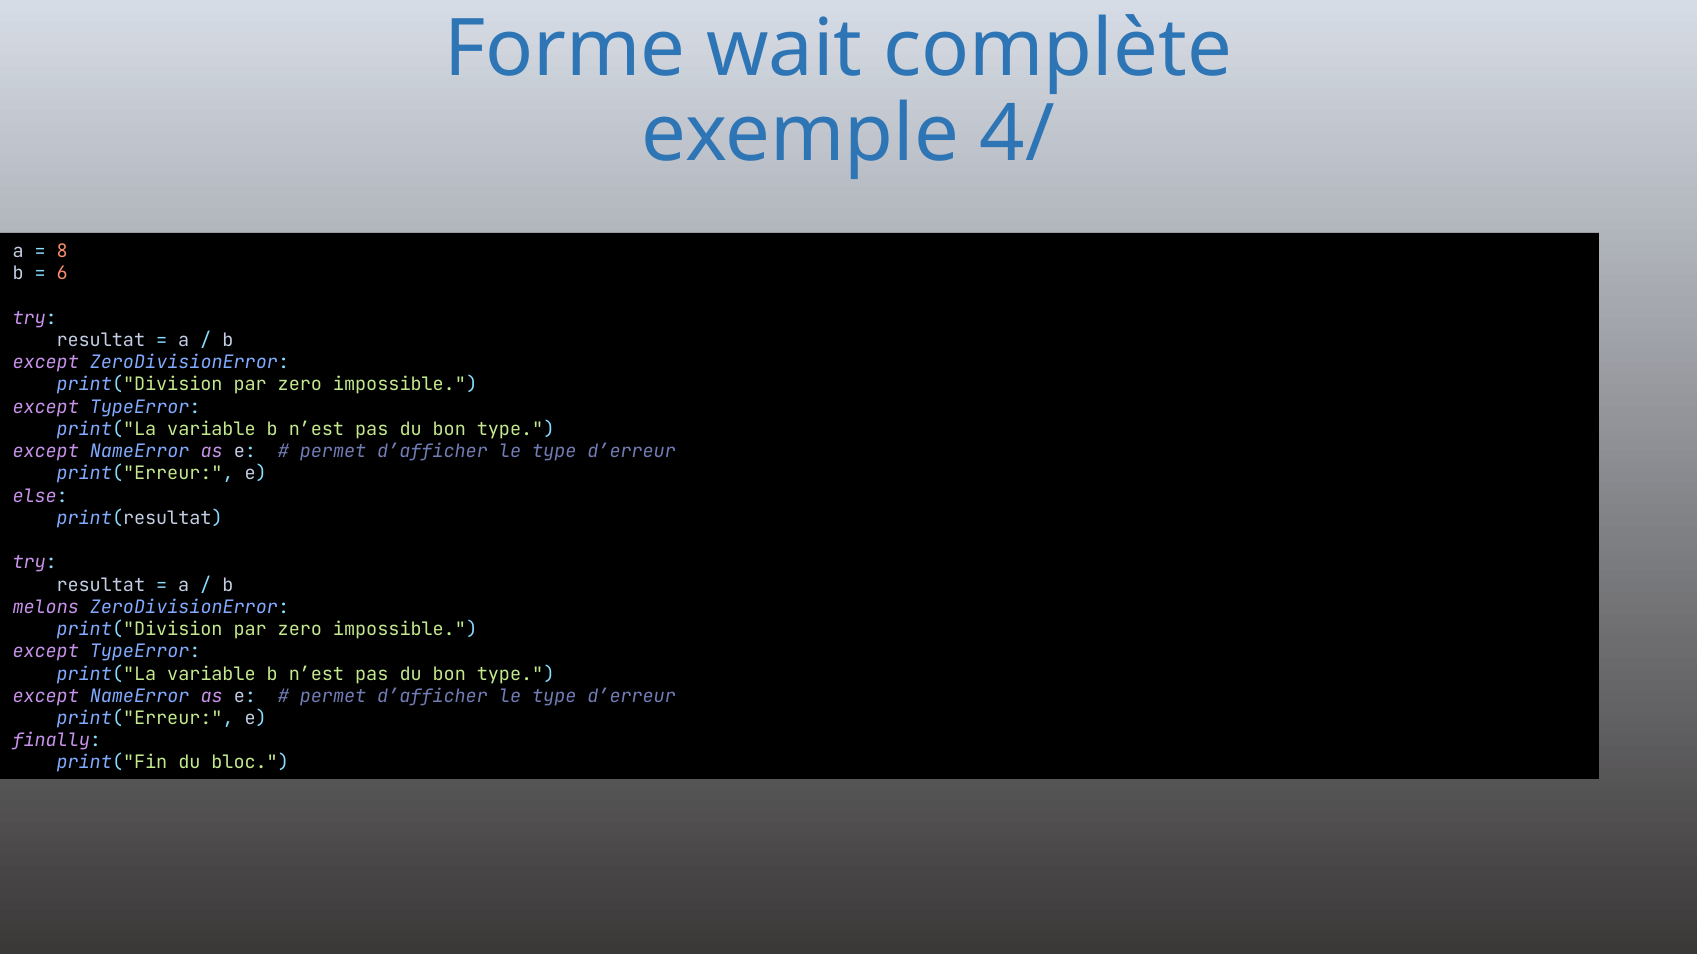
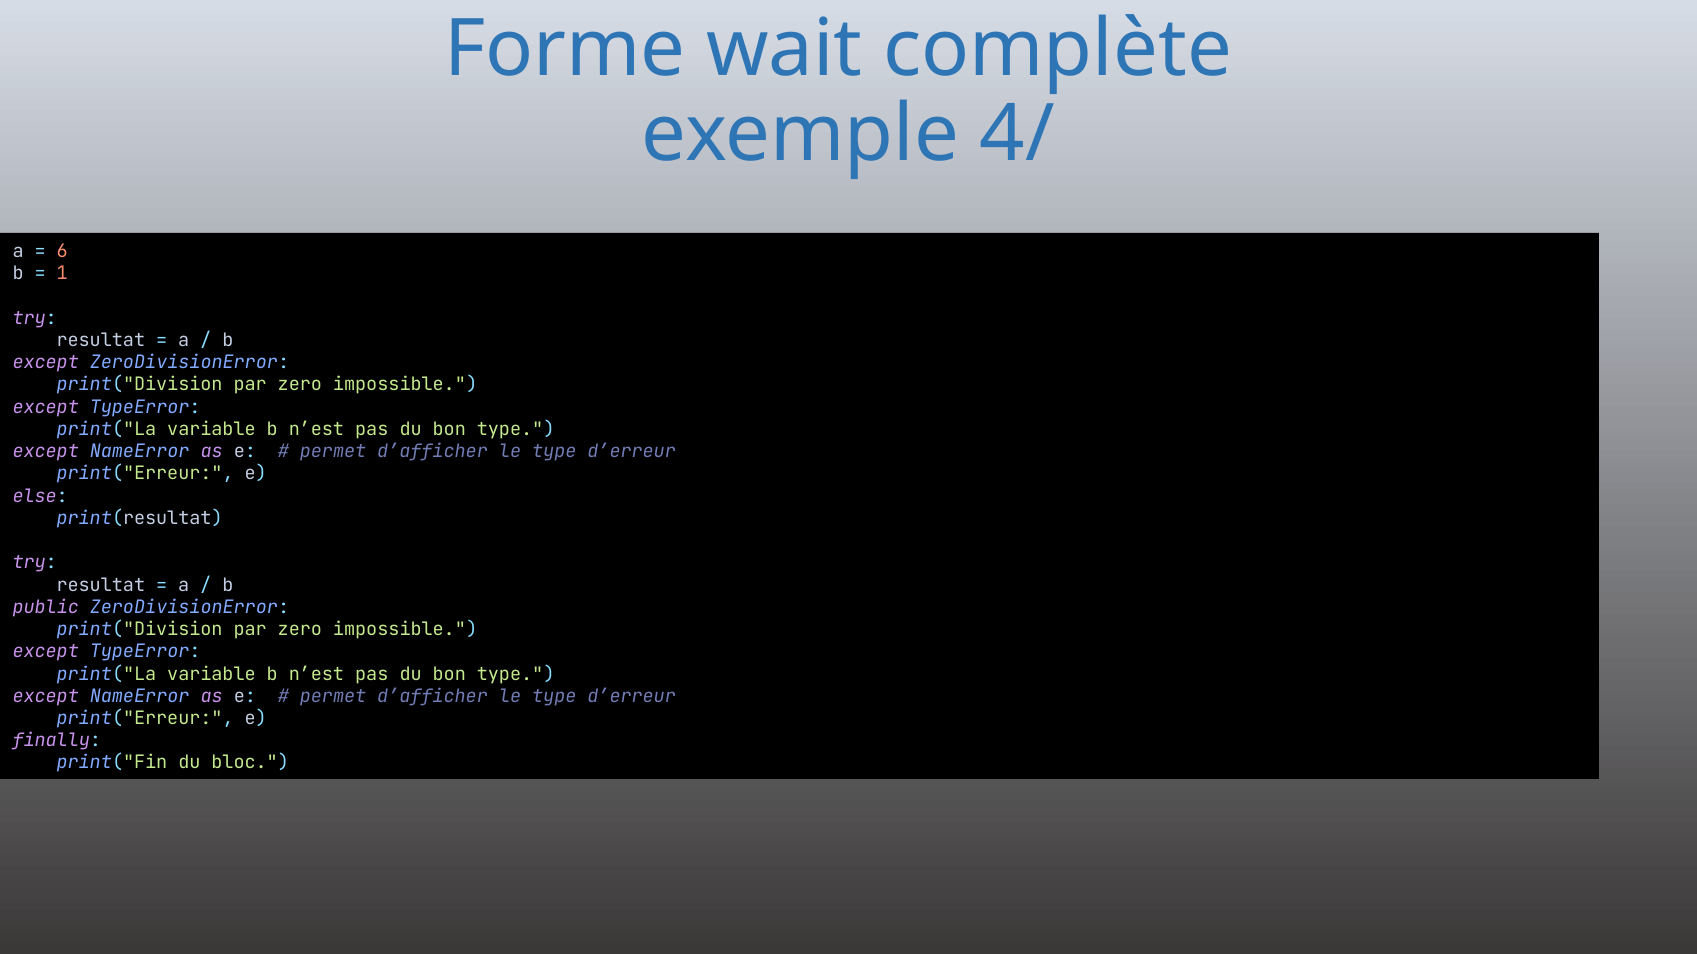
8: 8 -> 6
6: 6 -> 1
melons: melons -> public
